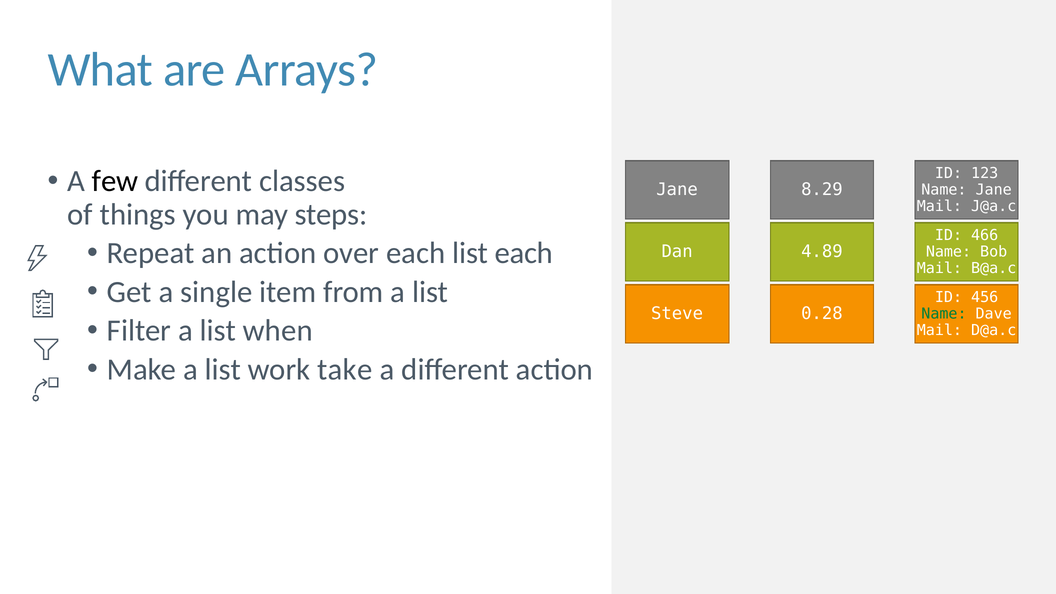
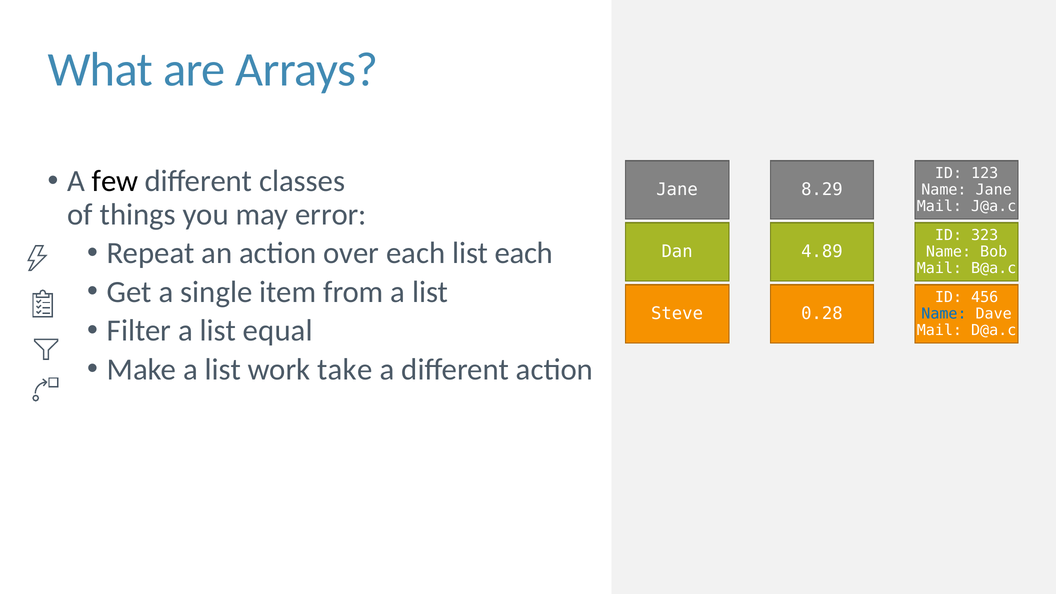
steps: steps -> error
466: 466 -> 323
Name at (944, 314) colour: green -> blue
when: when -> equal
